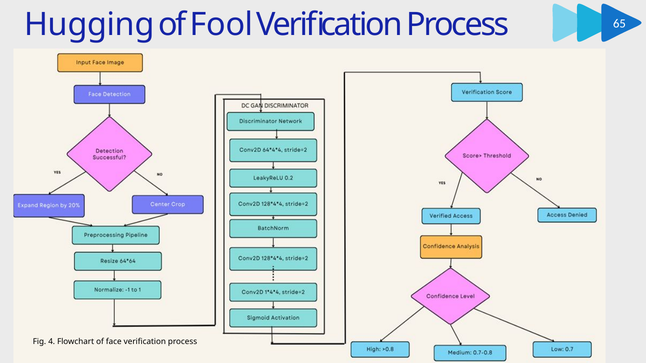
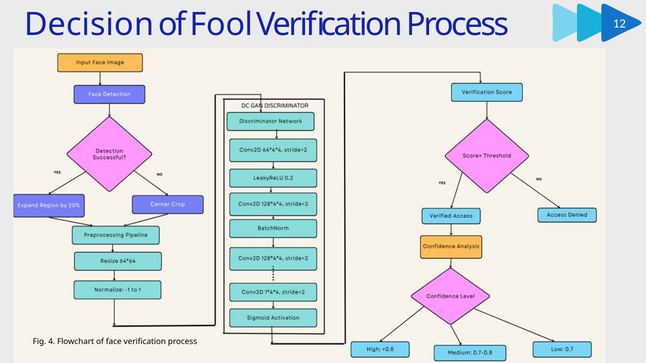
Hugging: Hugging -> Decision
65: 65 -> 12
